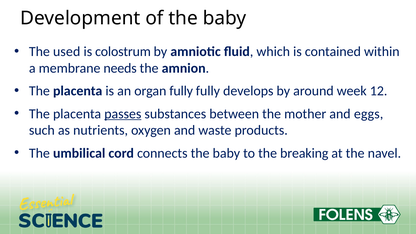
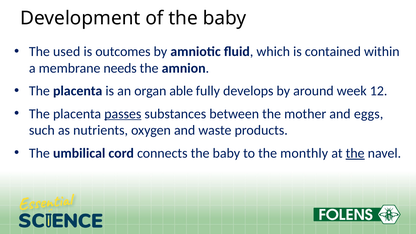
colostrum: colostrum -> outcomes
organ fully: fully -> able
breaking: breaking -> monthly
the at (355, 153) underline: none -> present
